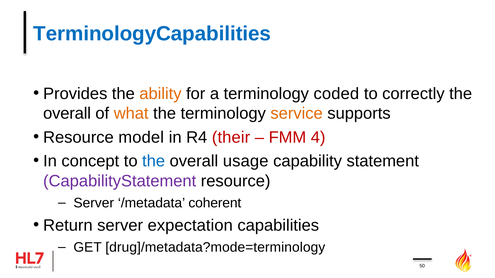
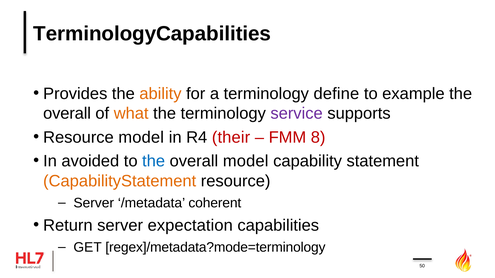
TerminologyCapabilities colour: blue -> black
coded: coded -> define
correctly: correctly -> example
service colour: orange -> purple
4: 4 -> 8
concept: concept -> avoided
overall usage: usage -> model
CapabilityStatement colour: purple -> orange
drug]/metadata?mode=terminology: drug]/metadata?mode=terminology -> regex]/metadata?mode=terminology
